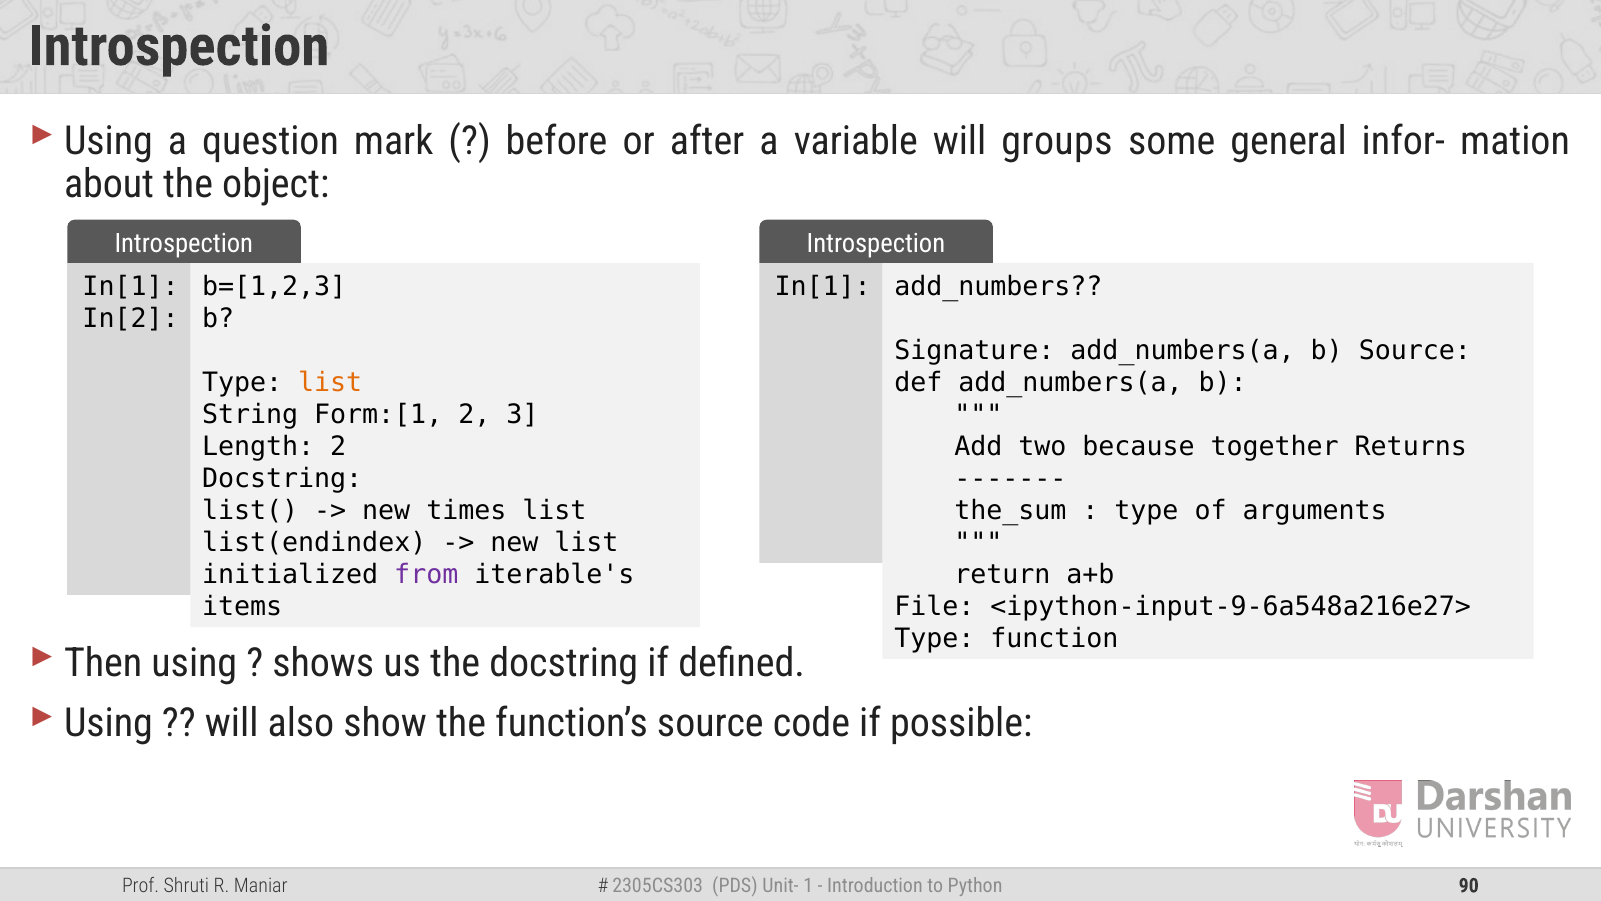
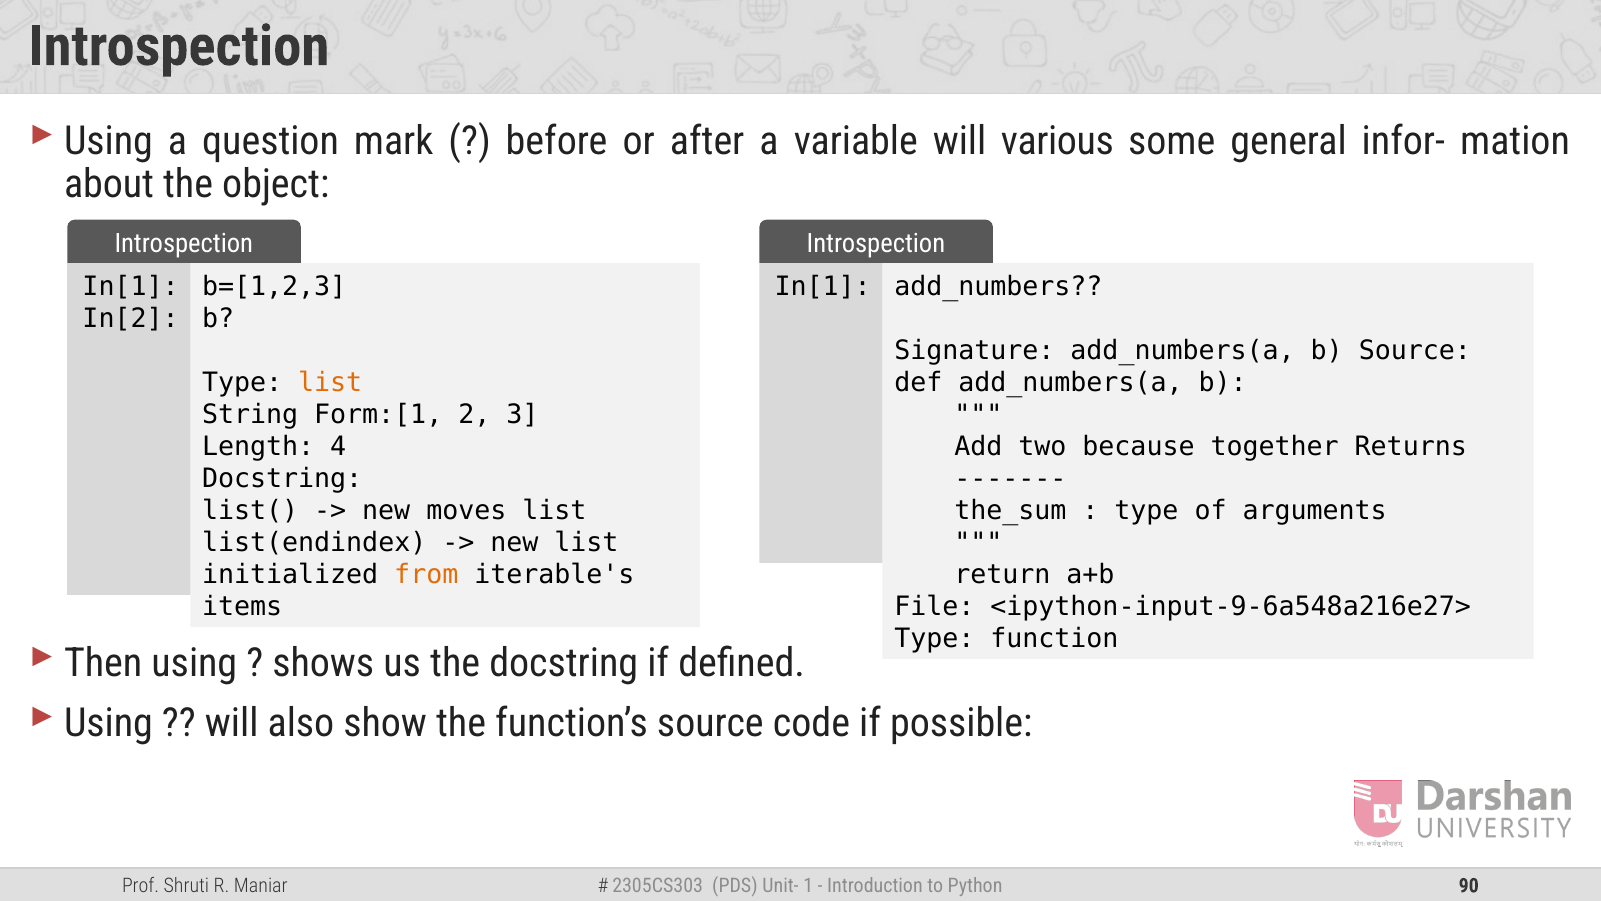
groups: groups -> various
Length 2: 2 -> 4
times: times -> moves
from colour: purple -> orange
